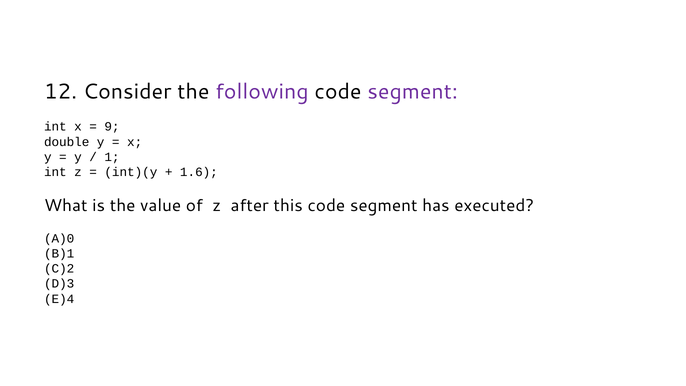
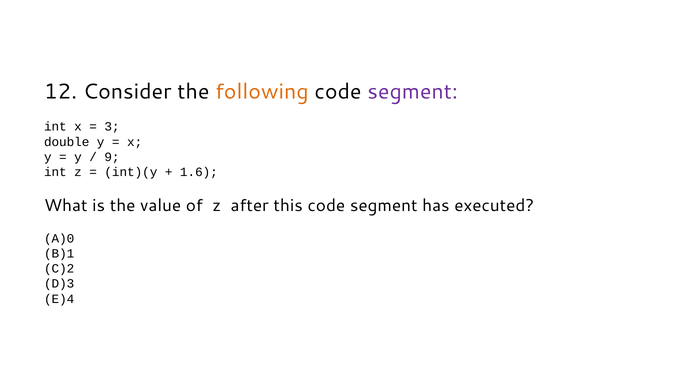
following colour: purple -> orange
9: 9 -> 3
1: 1 -> 9
